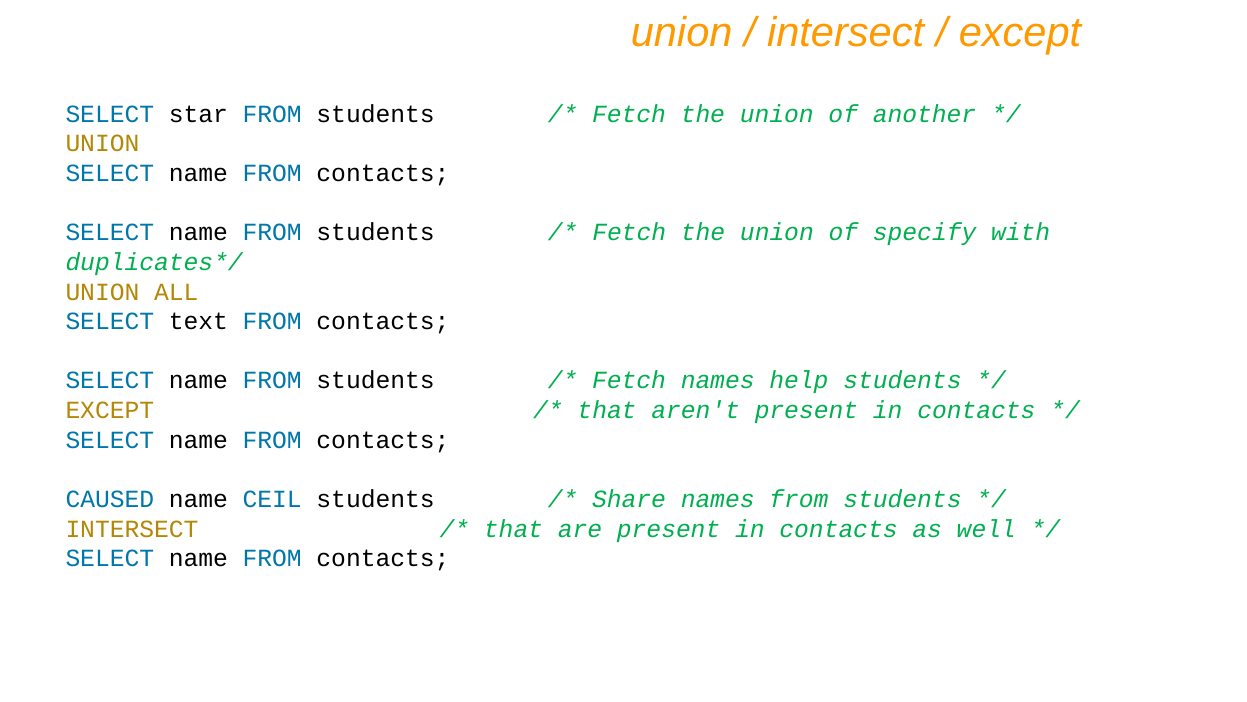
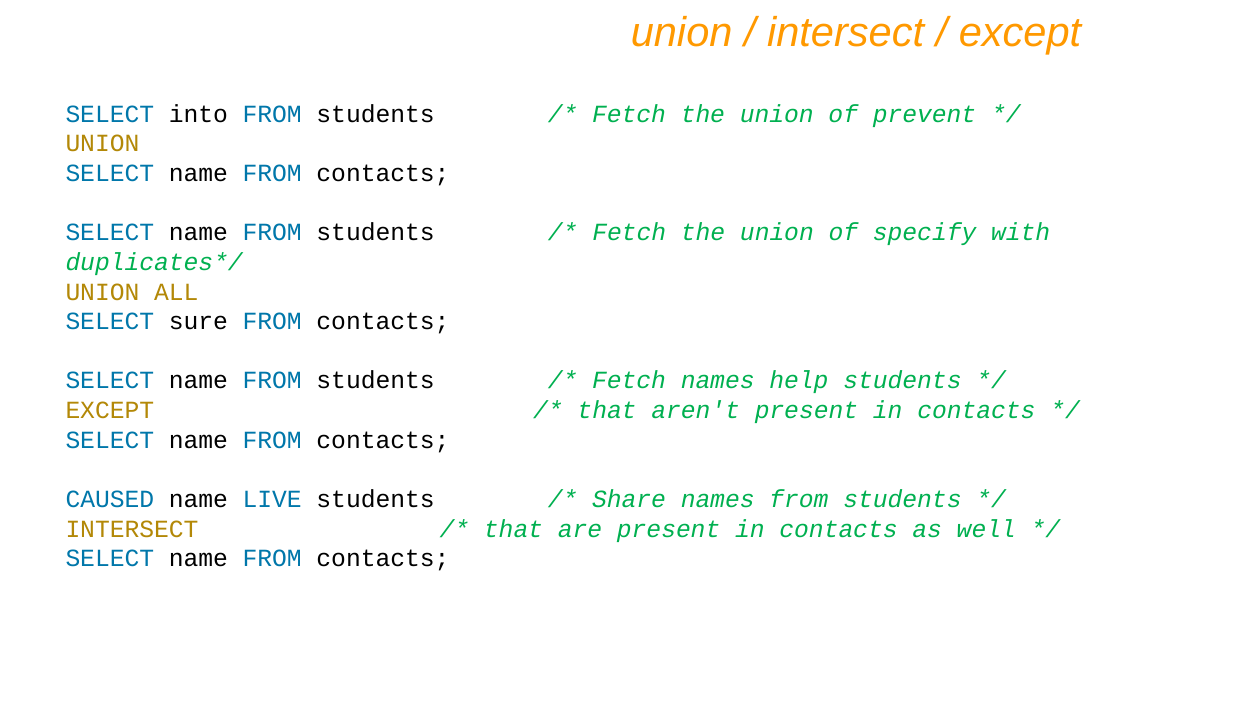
star: star -> into
another: another -> prevent
text: text -> sure
CEIL: CEIL -> LIVE
